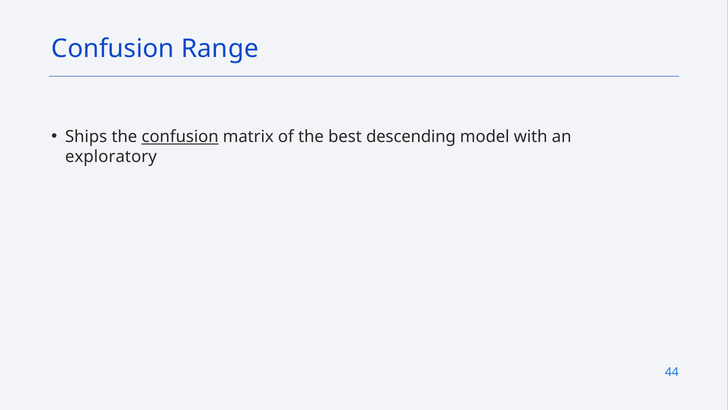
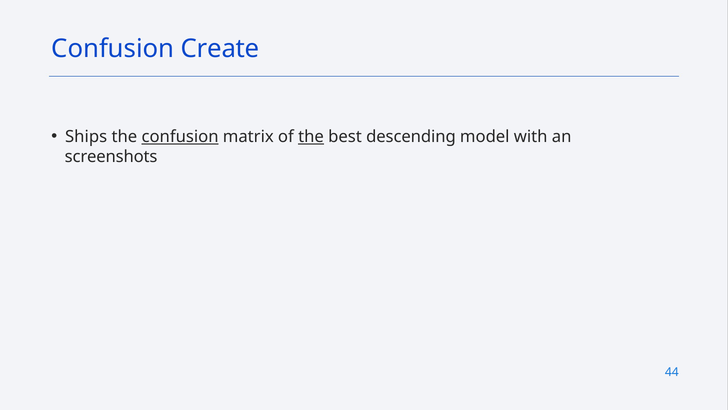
Range: Range -> Create
the at (311, 137) underline: none -> present
exploratory: exploratory -> screenshots
